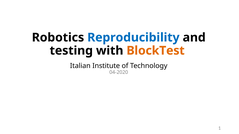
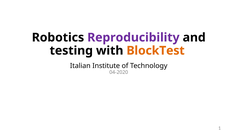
Reproducibility colour: blue -> purple
